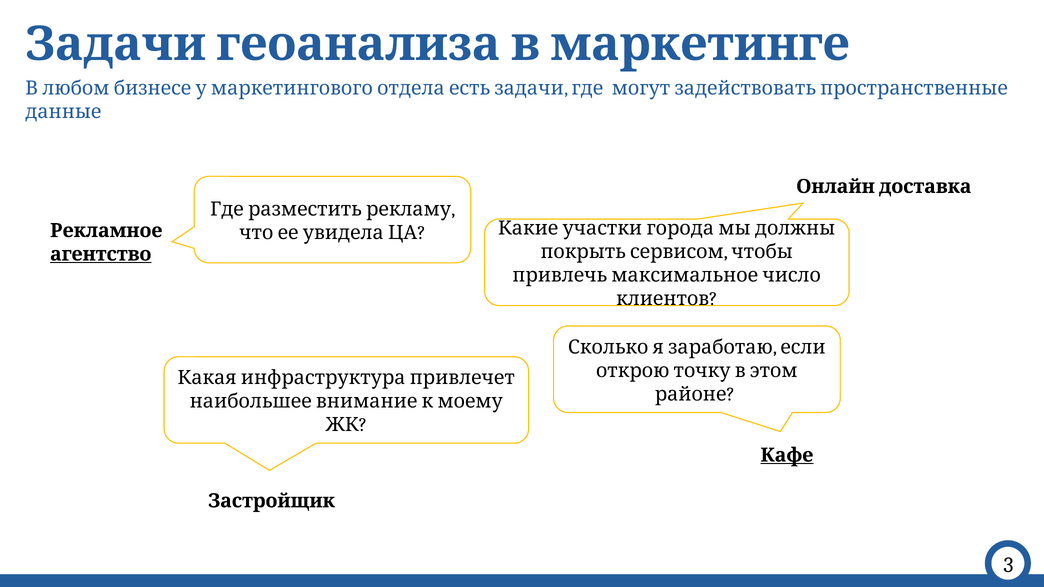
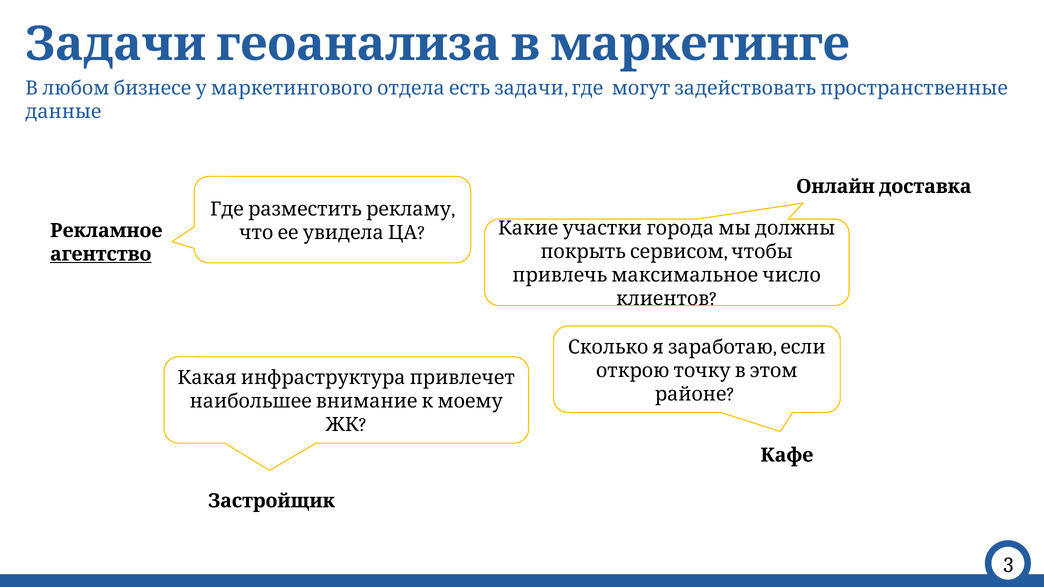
Кафе underline: present -> none
